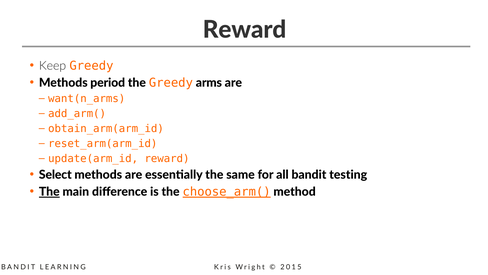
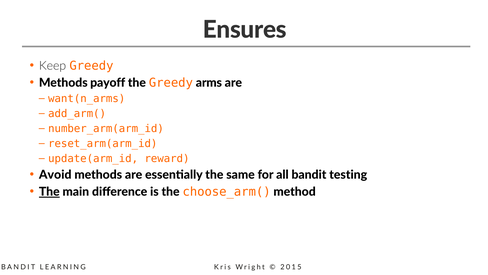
Reward at (245, 30): Reward -> Ensures
period: period -> payoff
obtain_arm(arm_id: obtain_arm(arm_id -> number_arm(arm_id
Select: Select -> Avoid
choose_arm( underline: present -> none
